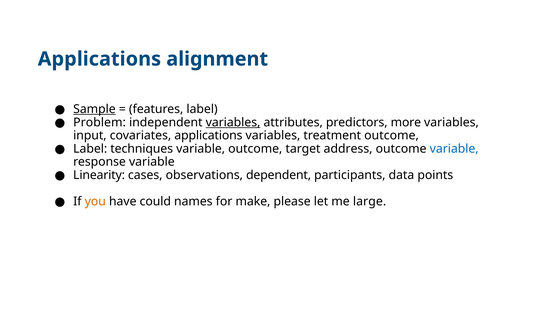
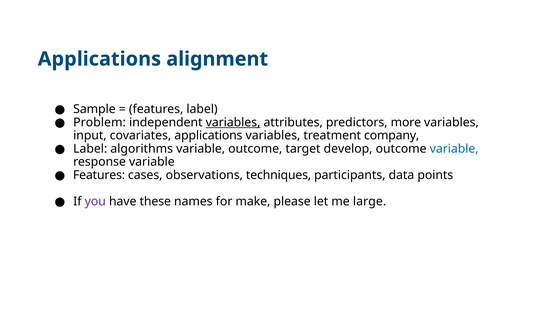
Sample underline: present -> none
treatment outcome: outcome -> company
techniques: techniques -> algorithms
address: address -> develop
Linearity at (99, 175): Linearity -> Features
dependent: dependent -> techniques
you colour: orange -> purple
could: could -> these
